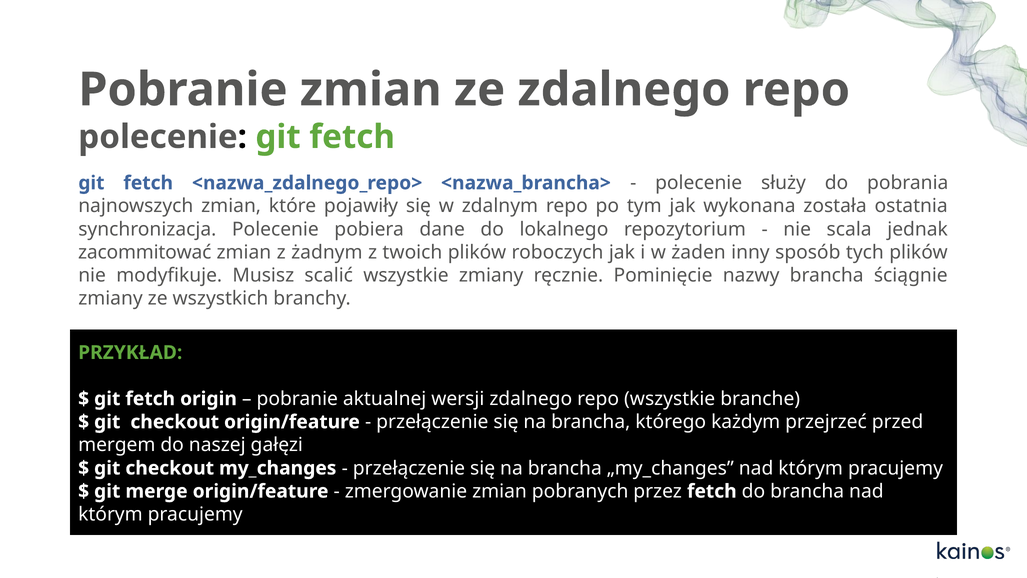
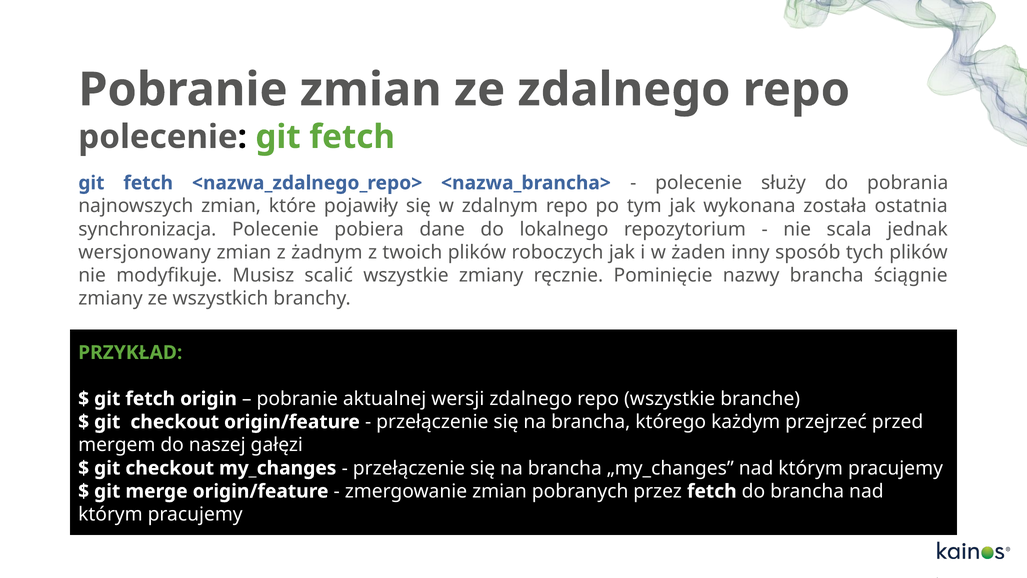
zacommitować: zacommitować -> wersjonowany
